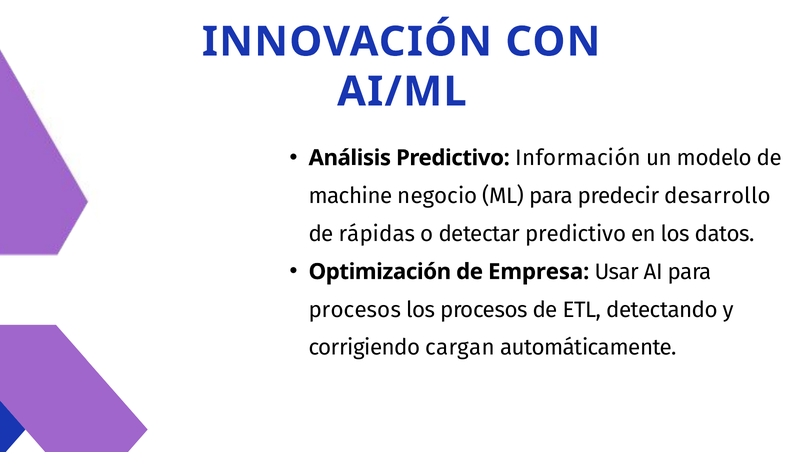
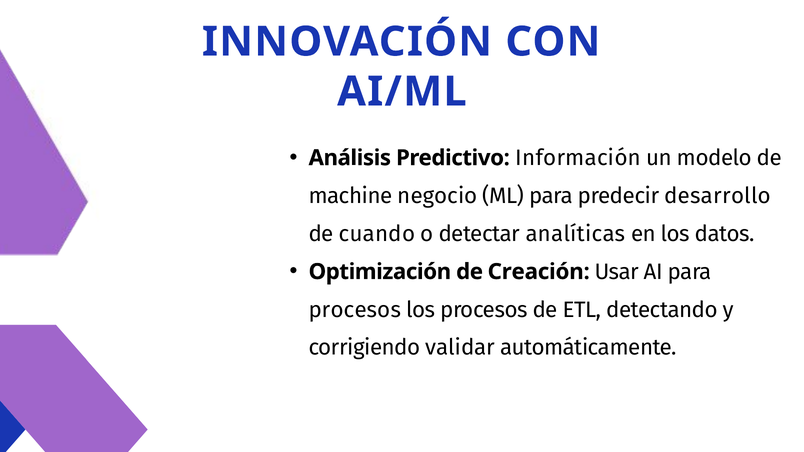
rápidas: rápidas -> cuando
detectar predictivo: predictivo -> analíticas
Empresa: Empresa -> Creación
cargan: cargan -> validar
